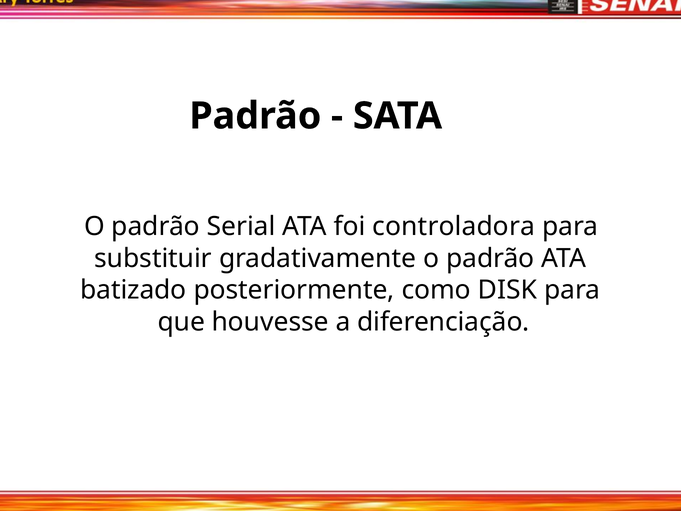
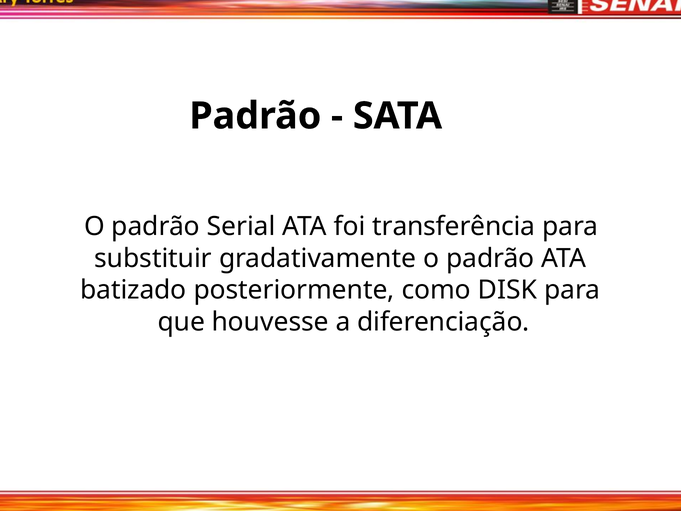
controladora: controladora -> transferência
